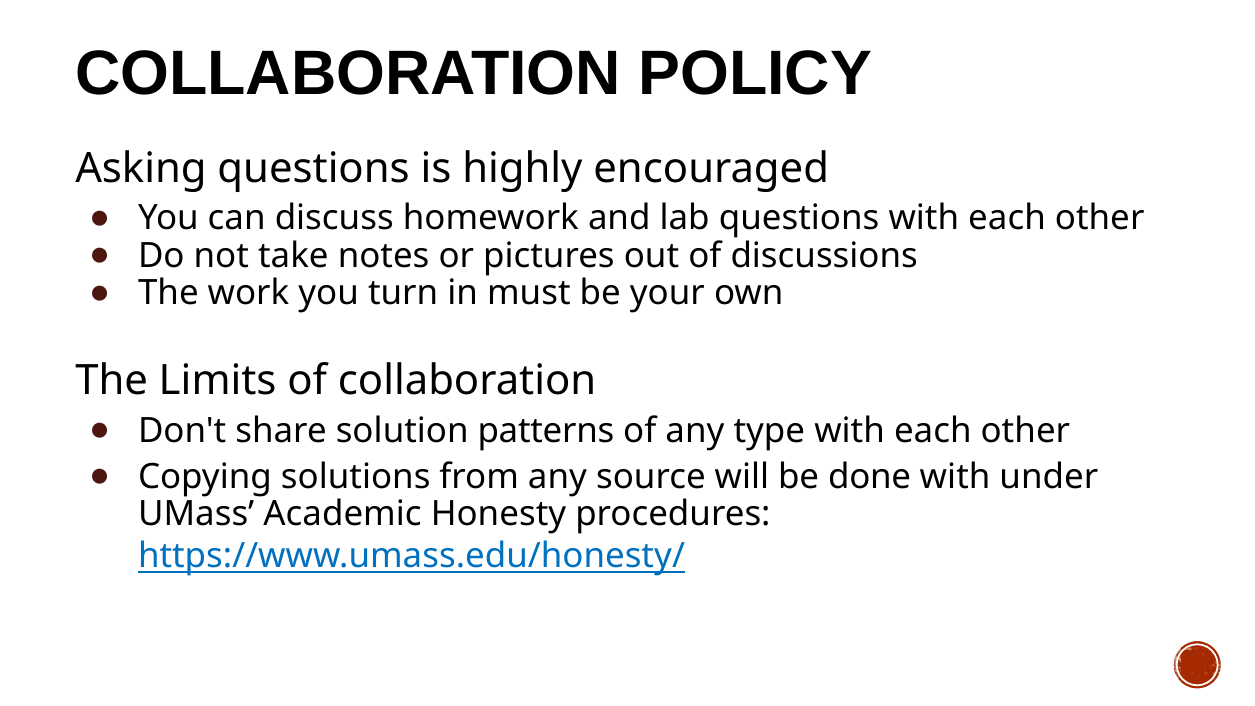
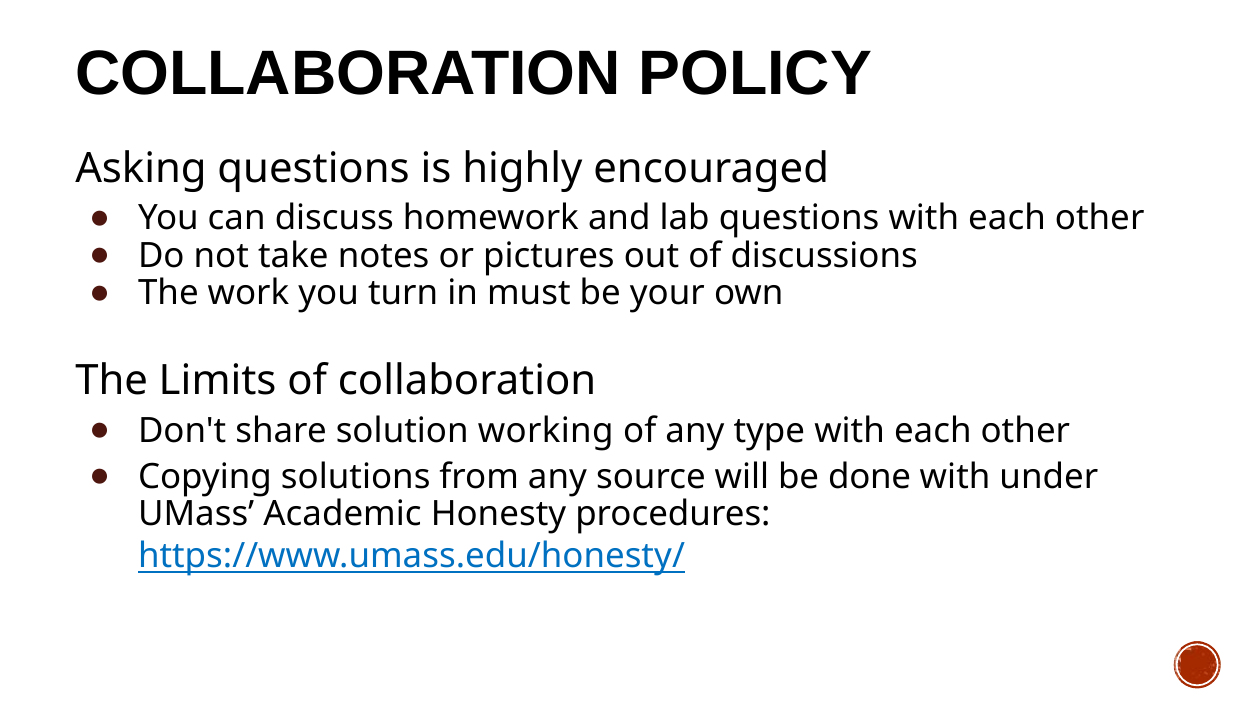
patterns: patterns -> working
